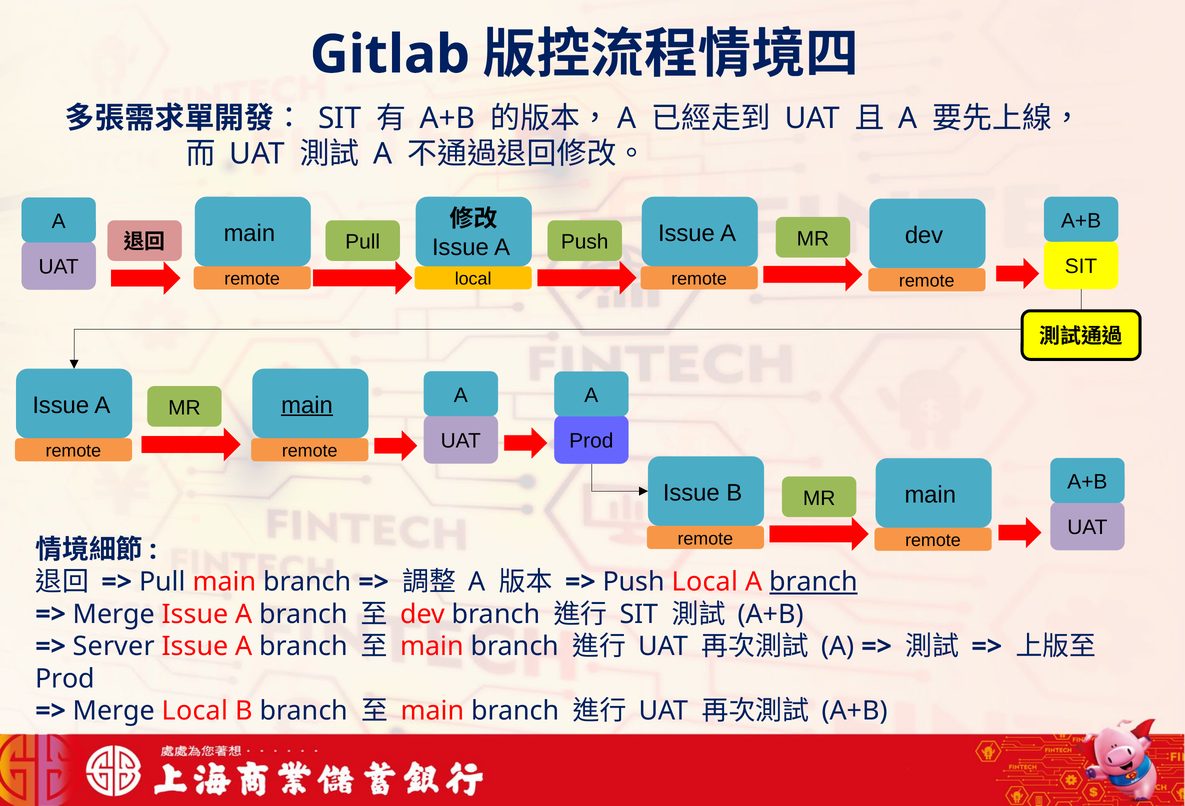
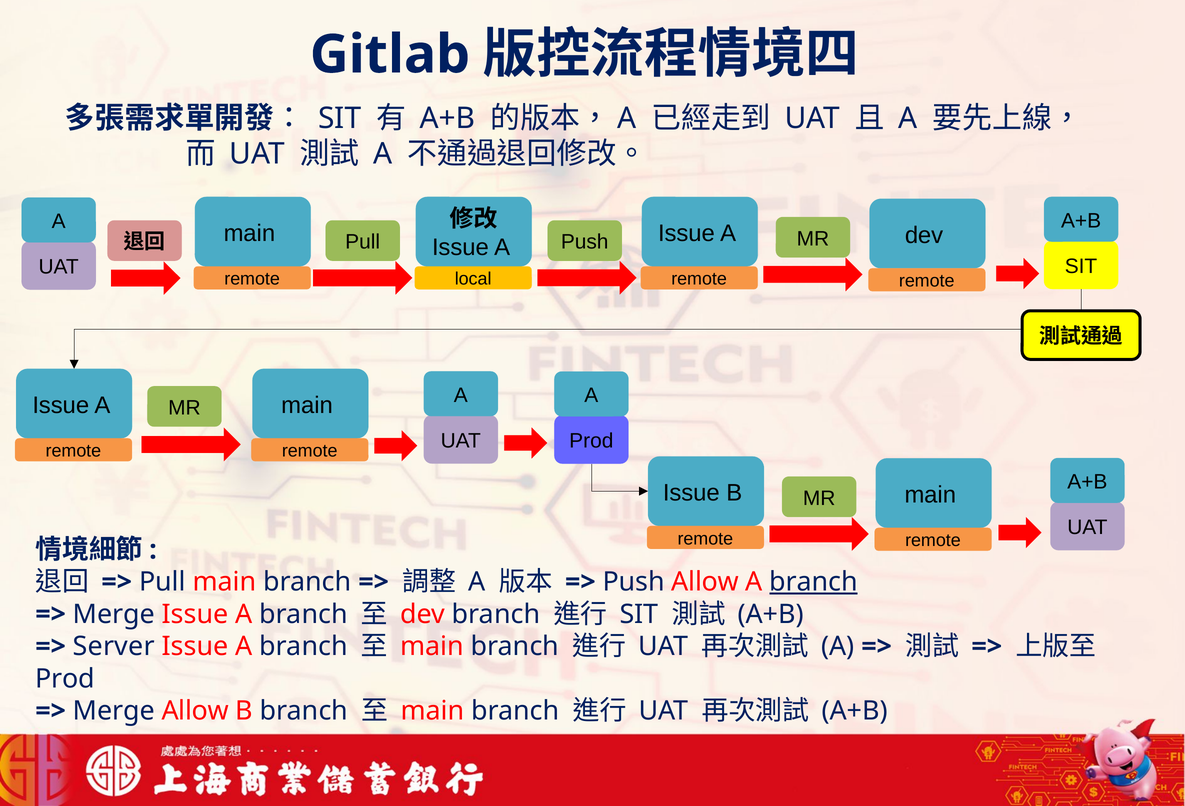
main at (307, 405) underline: present -> none
Push Local: Local -> Allow
Merge Local: Local -> Allow
